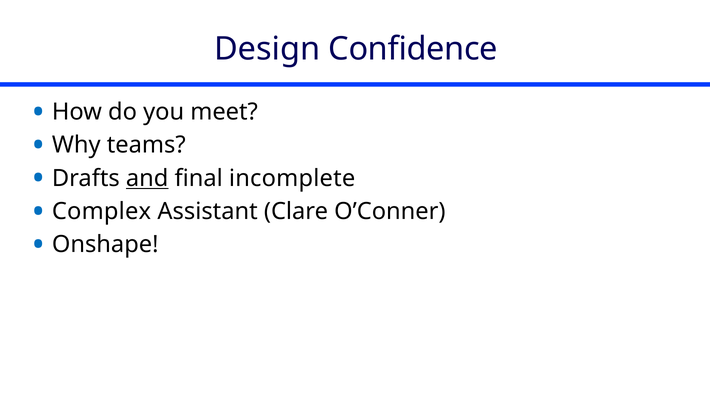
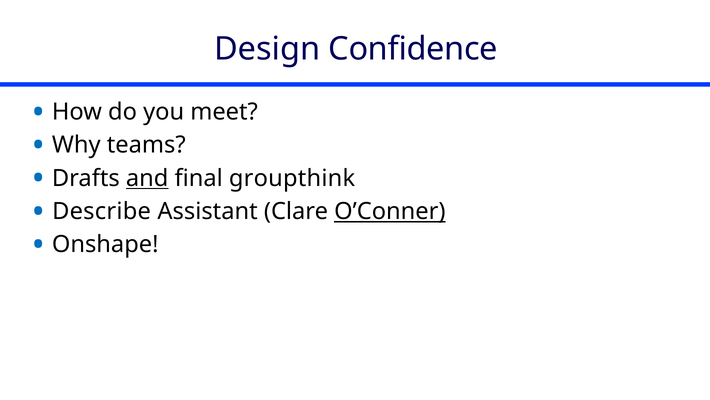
incomplete: incomplete -> groupthink
Complex: Complex -> Describe
O’Conner underline: none -> present
